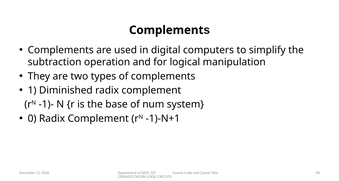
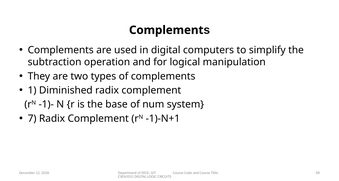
0: 0 -> 7
